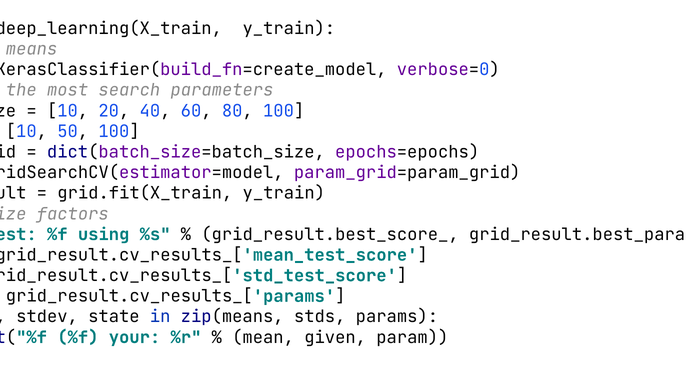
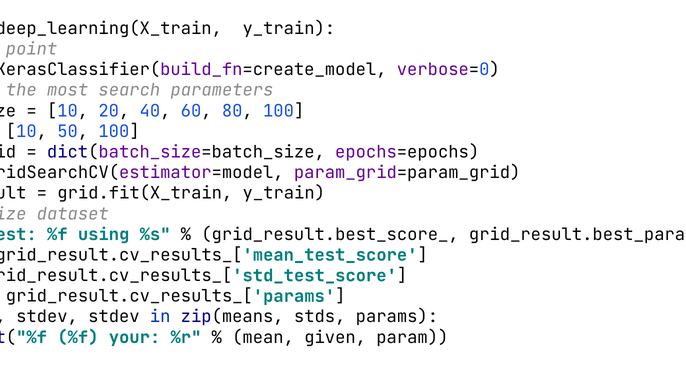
means at (32, 49): means -> point
factors: factors -> dataset
stdev state: state -> stdev
